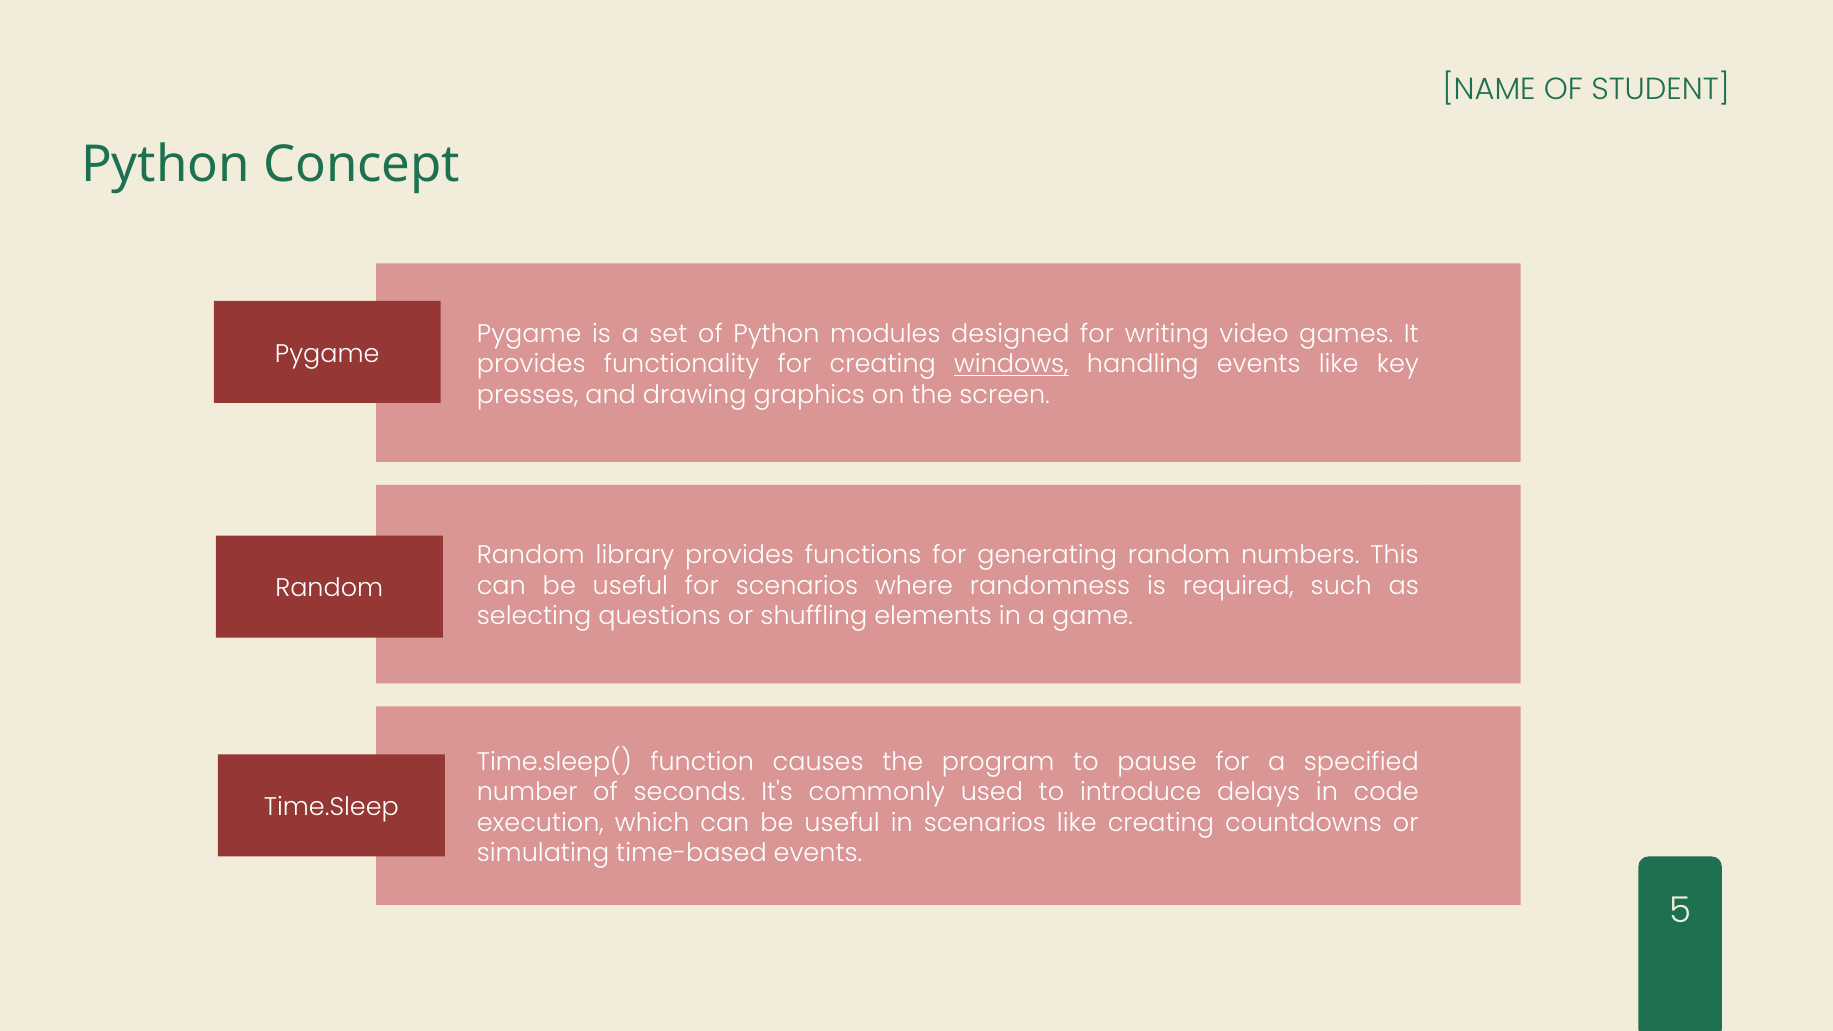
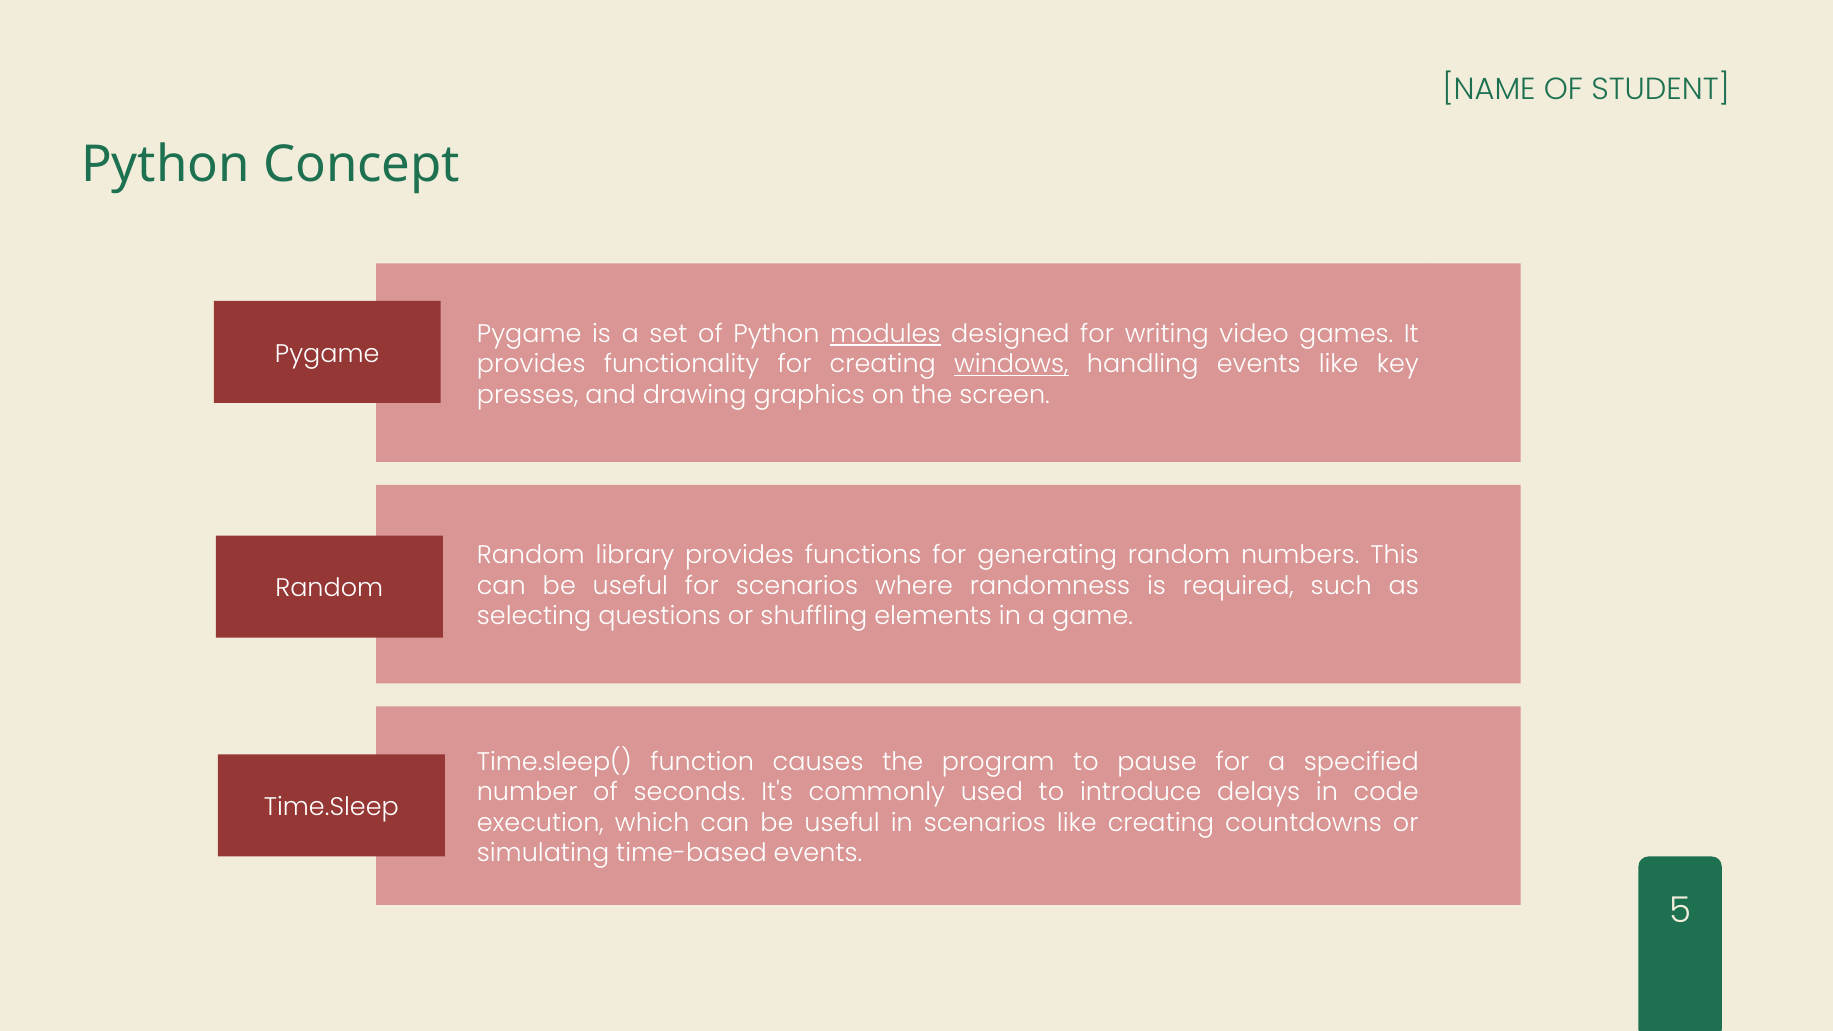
modules underline: none -> present
